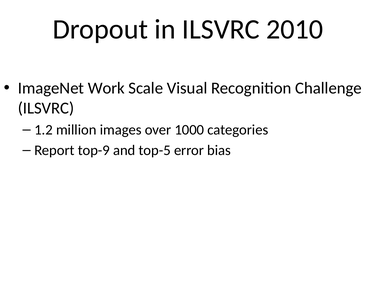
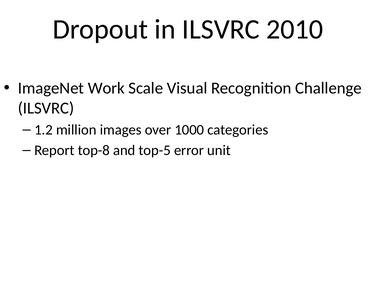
top-9: top-9 -> top-8
bias: bias -> unit
